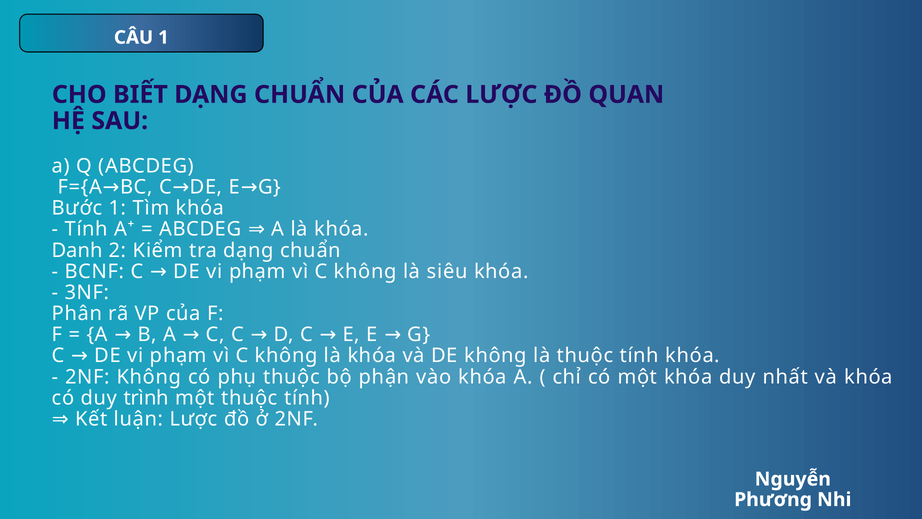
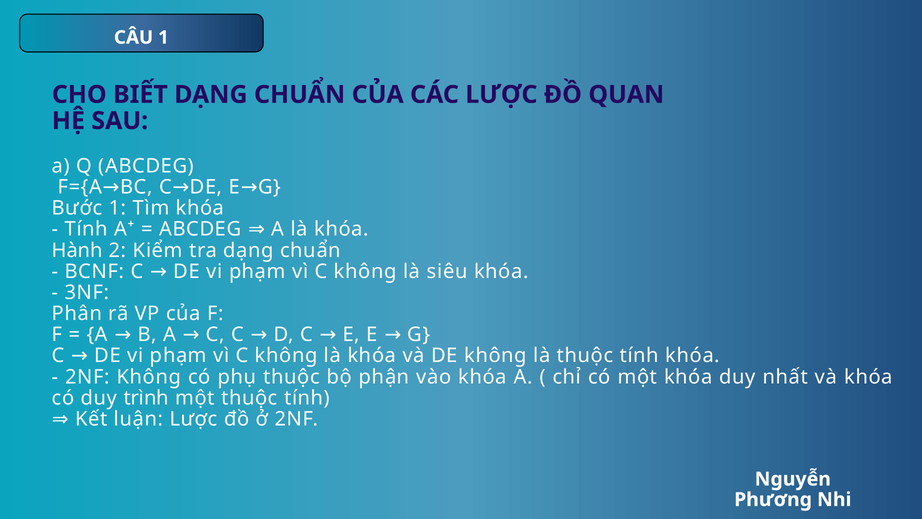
Danh: Danh -> Hành
